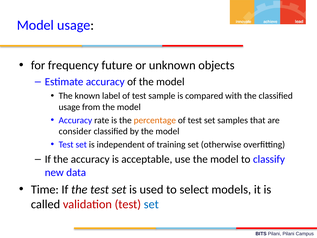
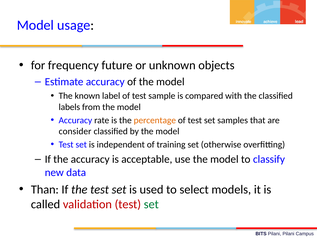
usage at (69, 107): usage -> labels
Time: Time -> Than
set at (151, 204) colour: blue -> green
